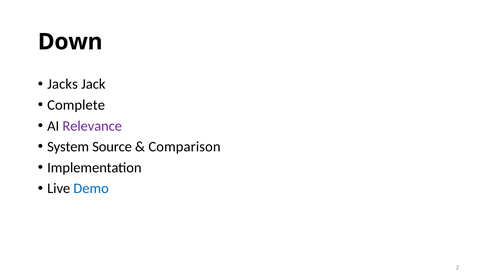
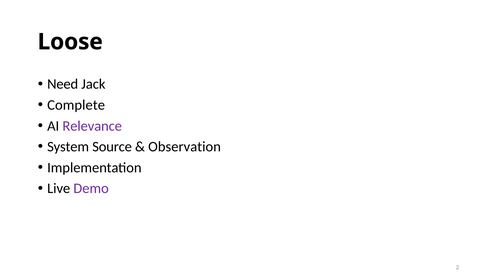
Down: Down -> Loose
Jacks: Jacks -> Need
Comparison: Comparison -> Observation
Demo colour: blue -> purple
